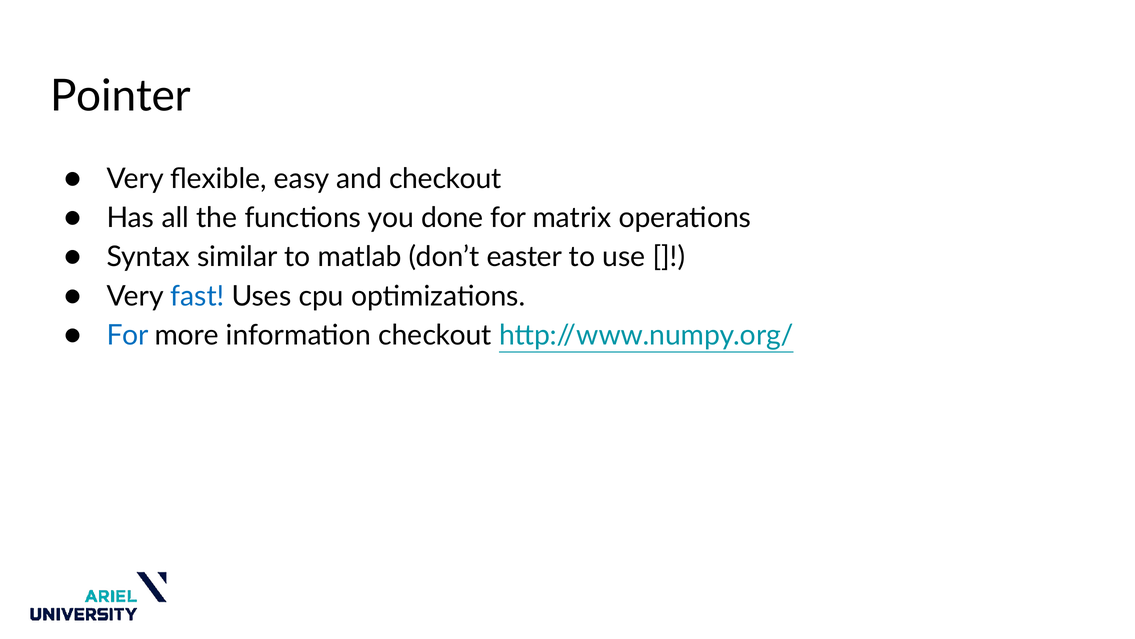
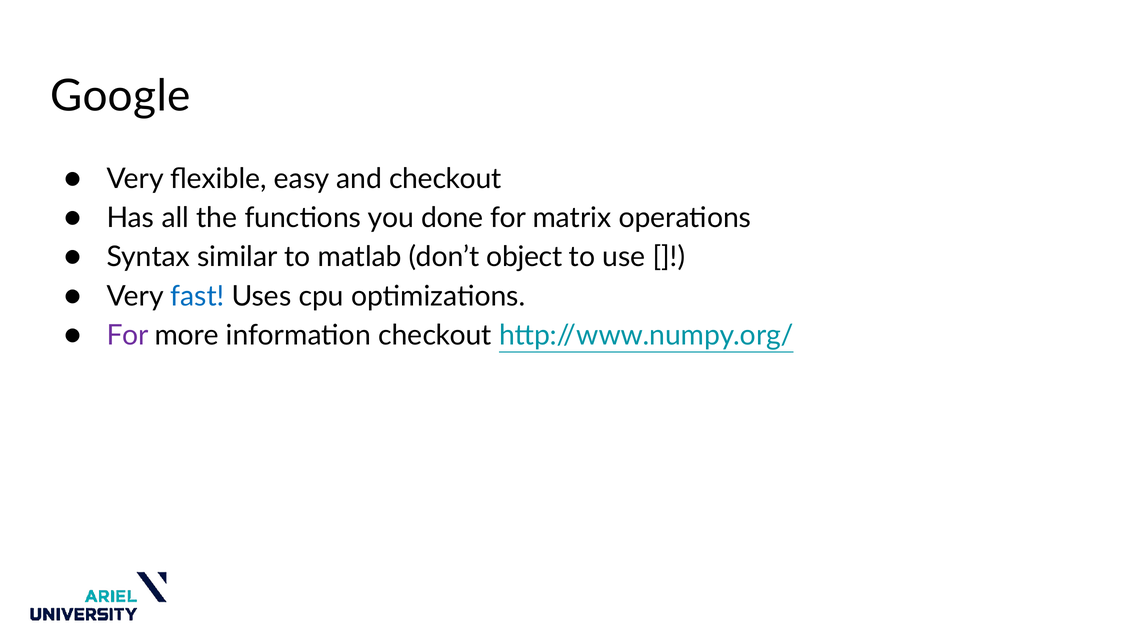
Pointer: Pointer -> Google
easter: easter -> object
For at (128, 335) colour: blue -> purple
